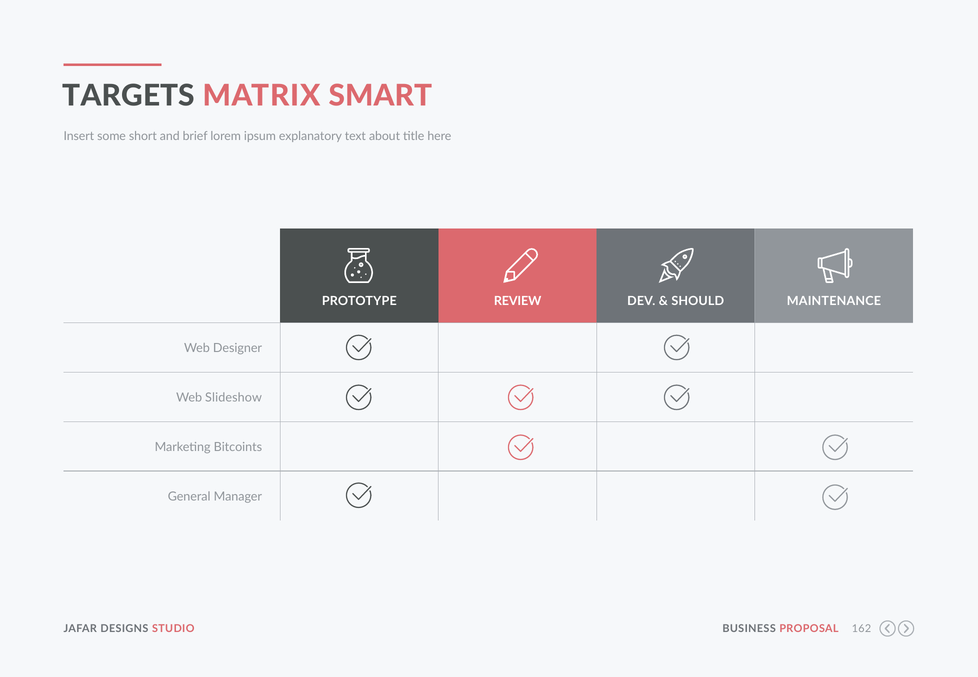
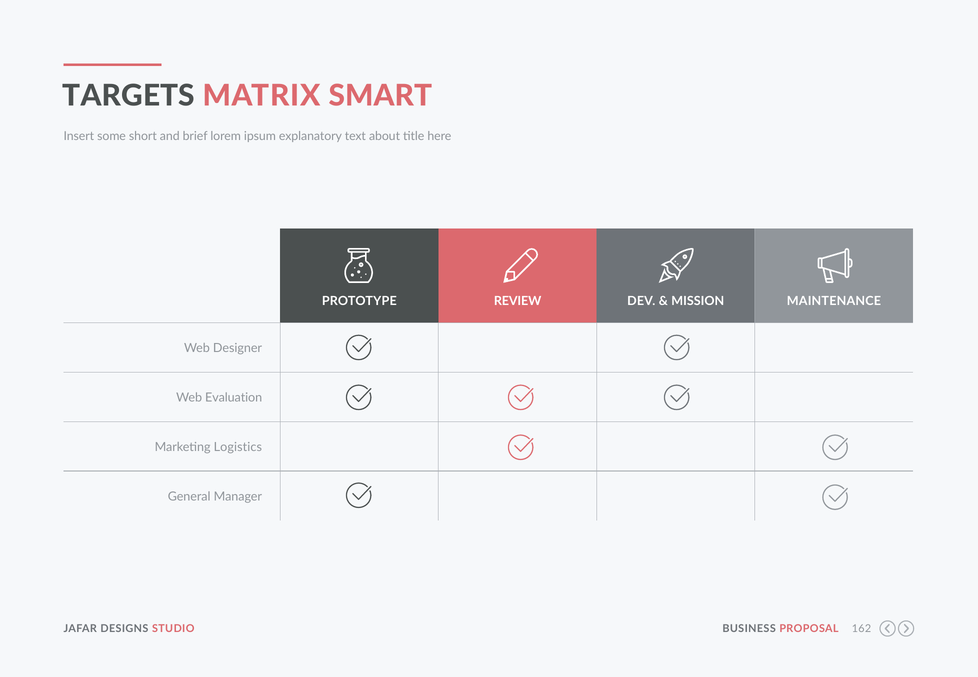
SHOULD: SHOULD -> MISSION
Slideshow: Slideshow -> Evaluation
Bitcoints: Bitcoints -> Logistics
